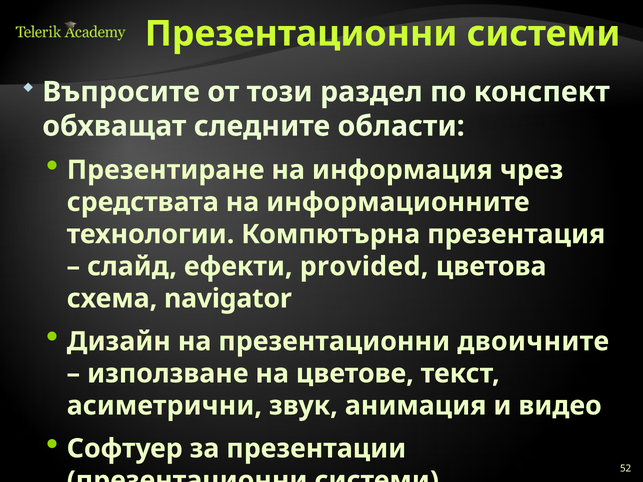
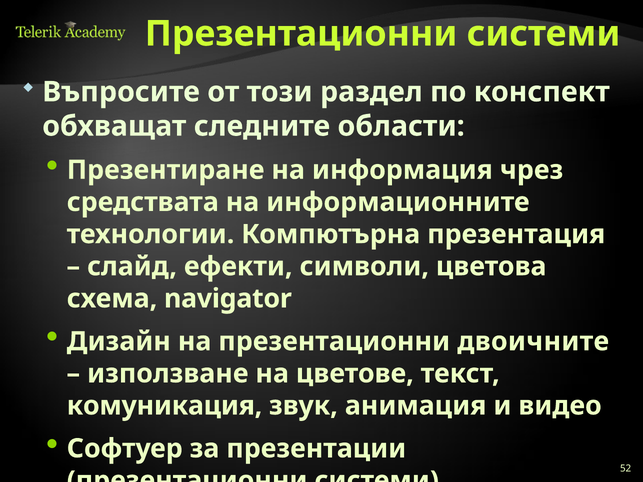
provided: provided -> символи
асиметрични: асиметрични -> комуникация
